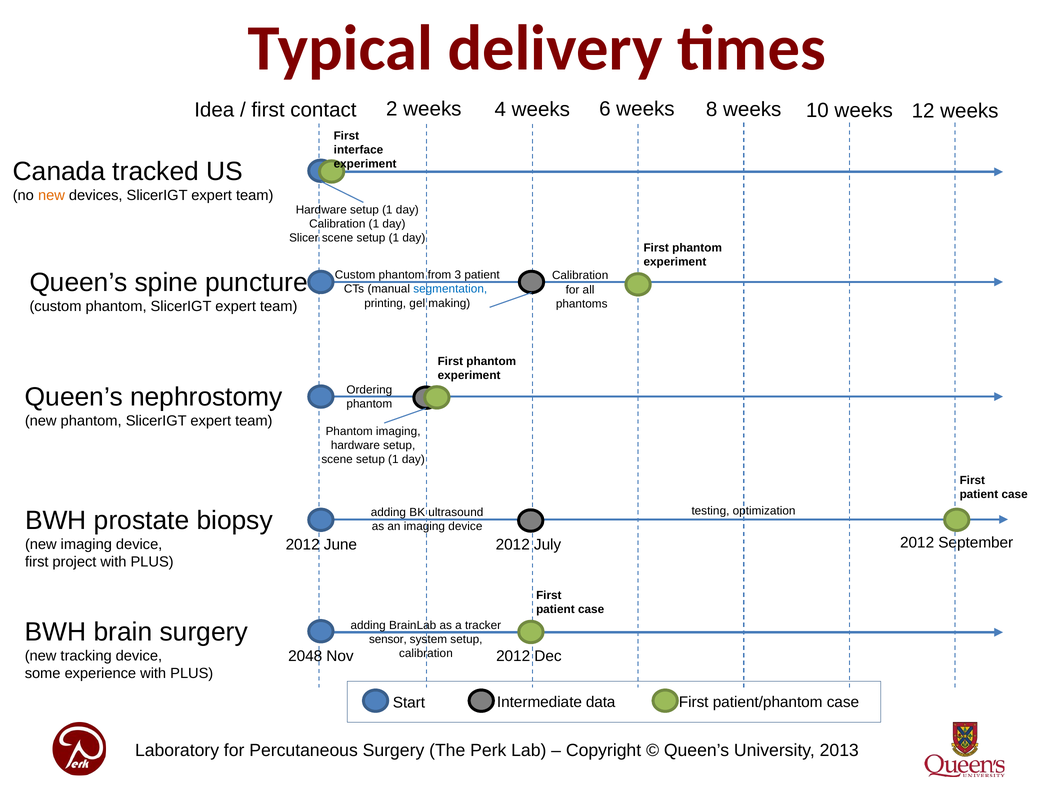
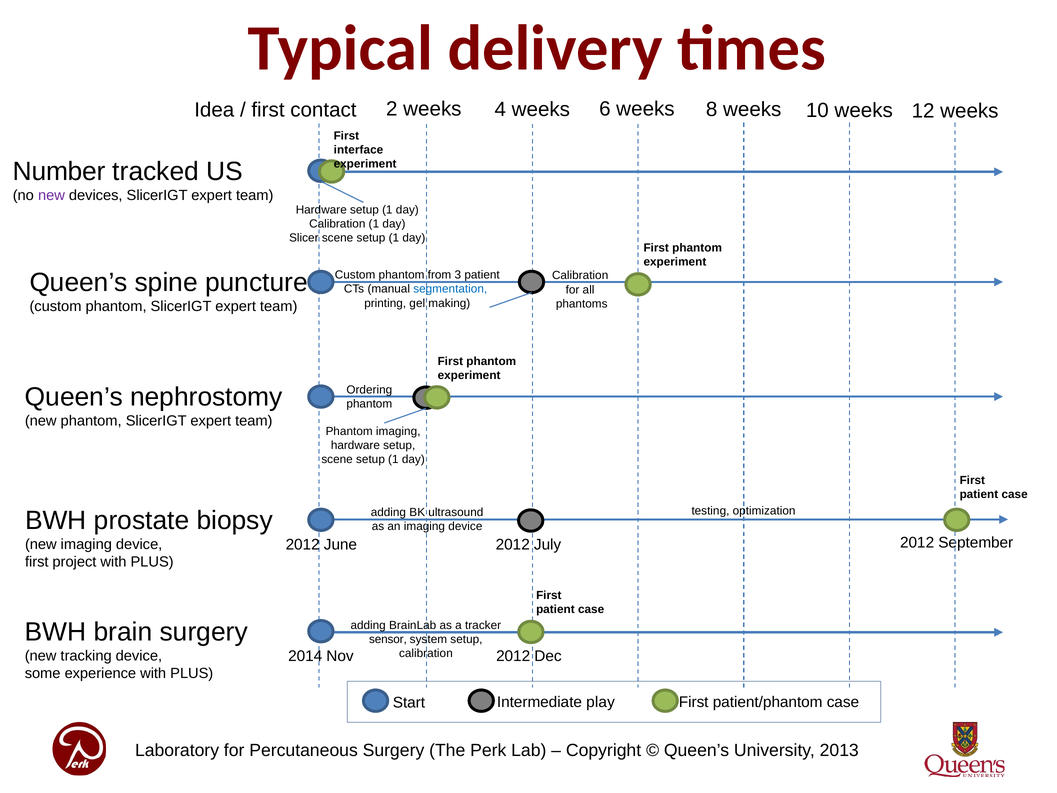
Canada: Canada -> Number
new at (51, 195) colour: orange -> purple
2048: 2048 -> 2014
data: data -> play
